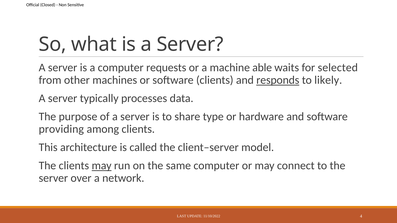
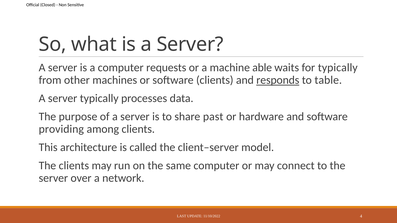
for selected: selected -> typically
likely: likely -> table
type: type -> past
may at (102, 166) underline: present -> none
